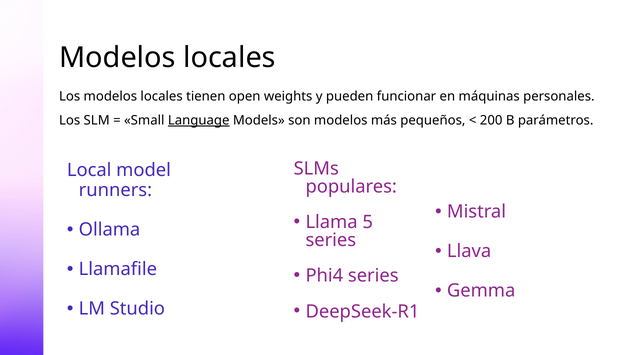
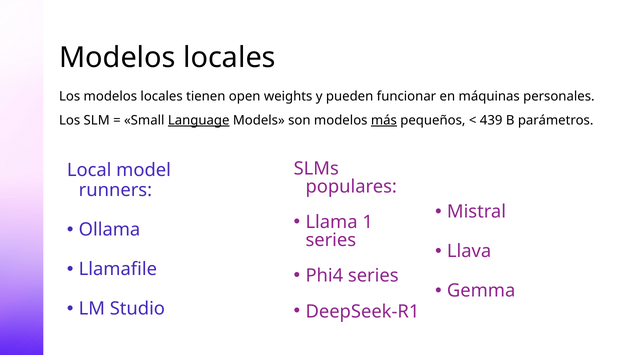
más underline: none -> present
200: 200 -> 439
5: 5 -> 1
